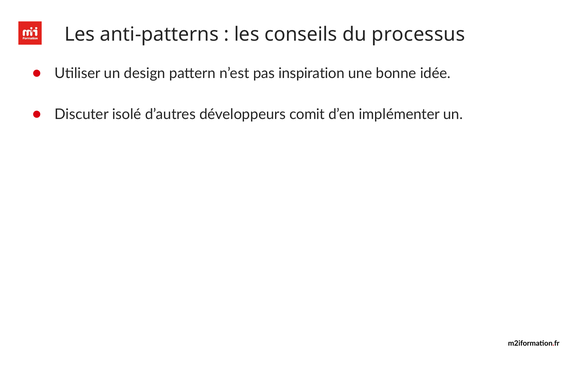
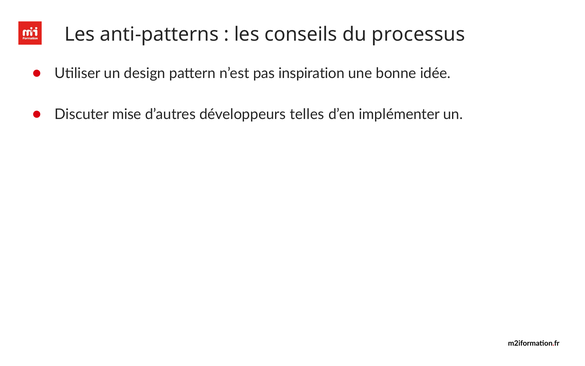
isolé: isolé -> mise
comit: comit -> telles
